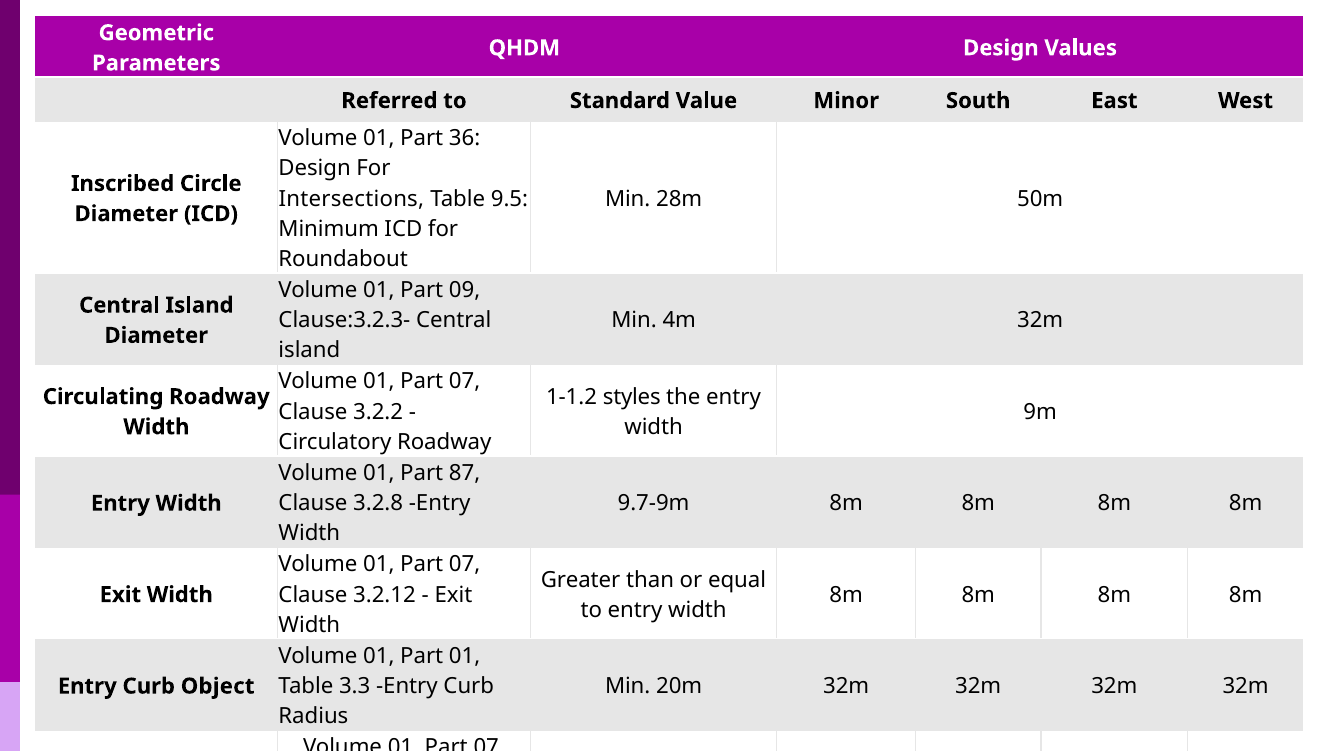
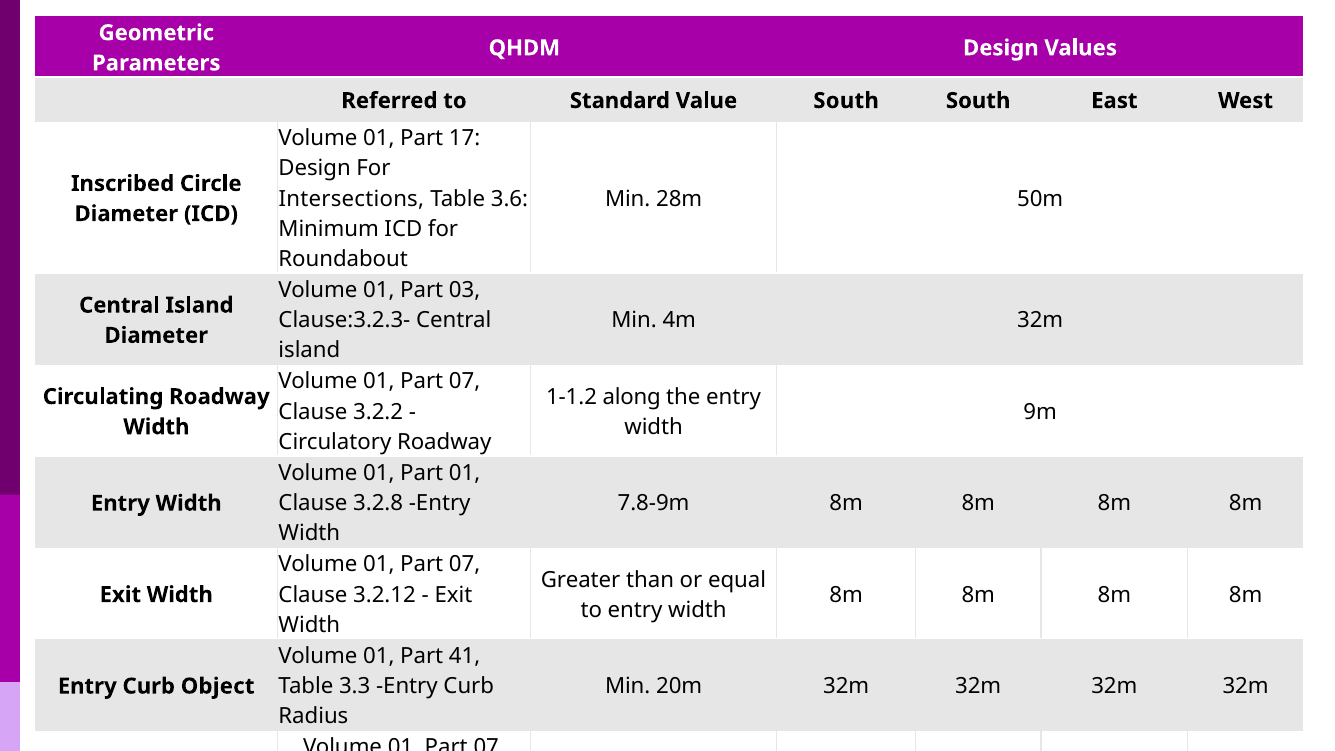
Value Minor: Minor -> South
36: 36 -> 17
9.5: 9.5 -> 3.6
09: 09 -> 03
styles: styles -> along
Part 87: 87 -> 01
9.7-9m: 9.7-9m -> 7.8-9m
Part 01: 01 -> 41
